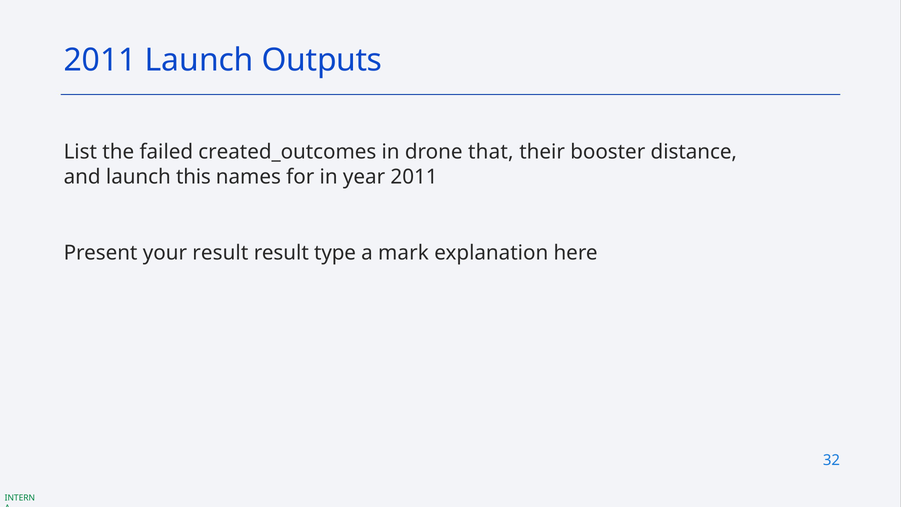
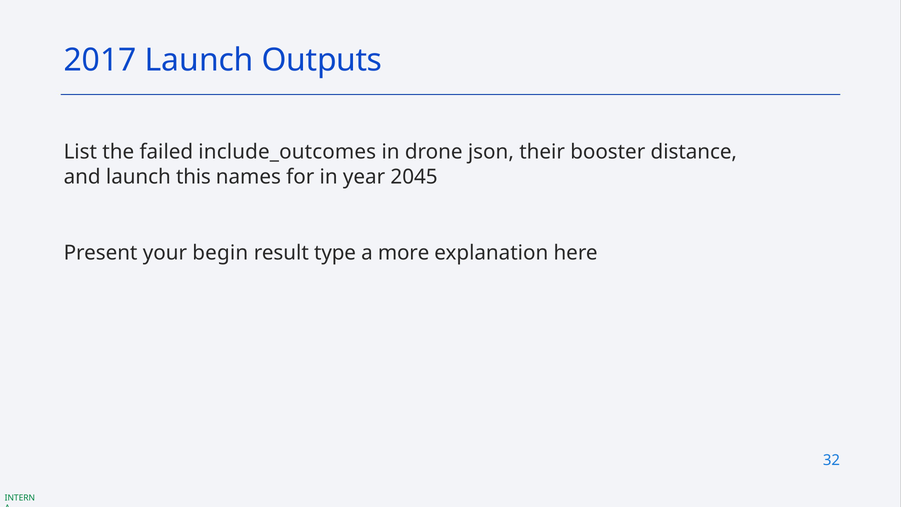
2011 at (100, 60): 2011 -> 2017
created_outcomes: created_outcomes -> include_outcomes
that: that -> json
year 2011: 2011 -> 2045
your result: result -> begin
mark: mark -> more
